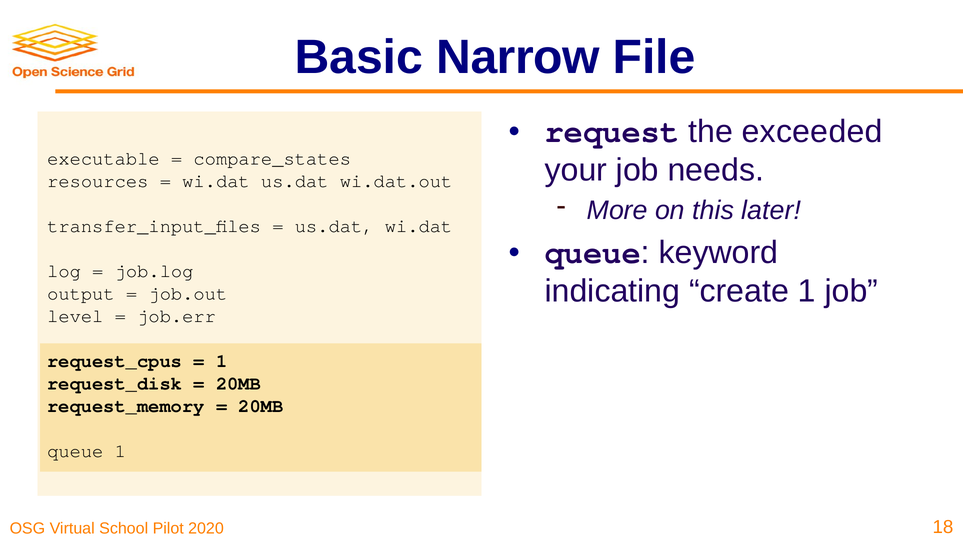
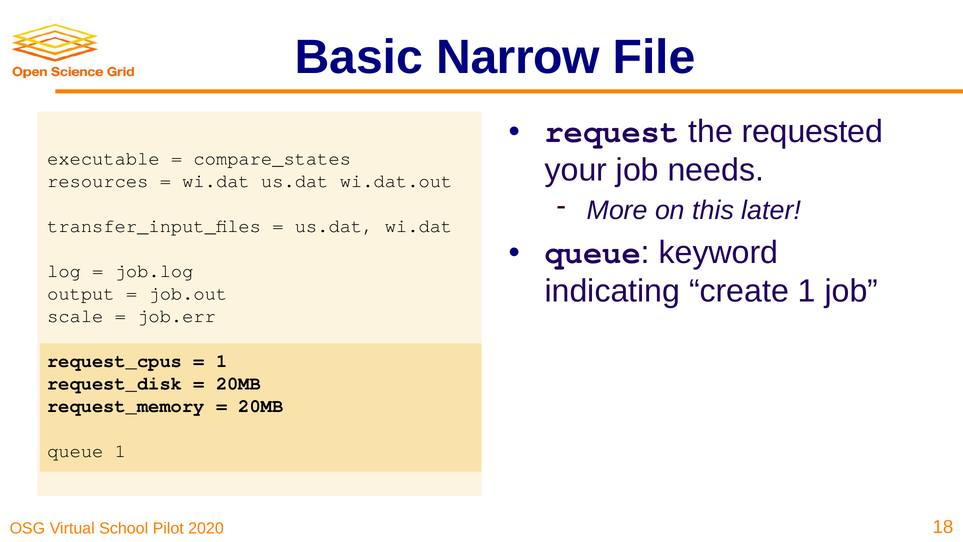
exceeded: exceeded -> requested
level: level -> scale
